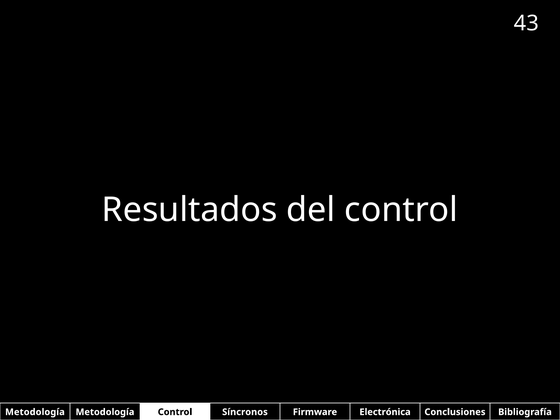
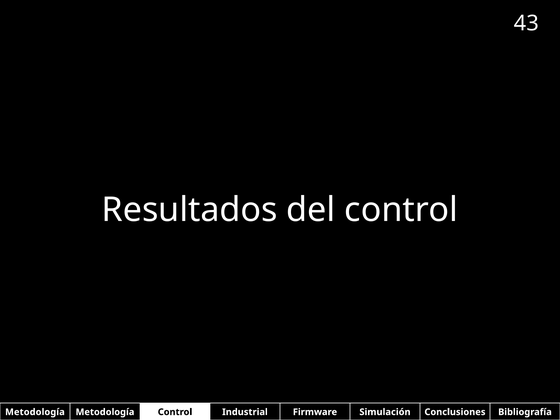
Síncronos: Síncronos -> Industrial
Electrónica: Electrónica -> Simulación
